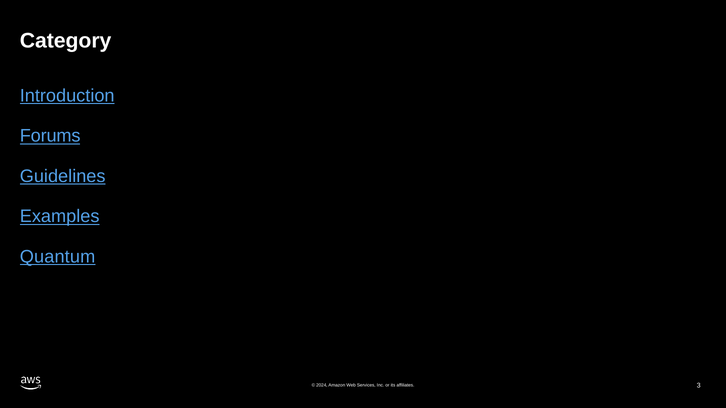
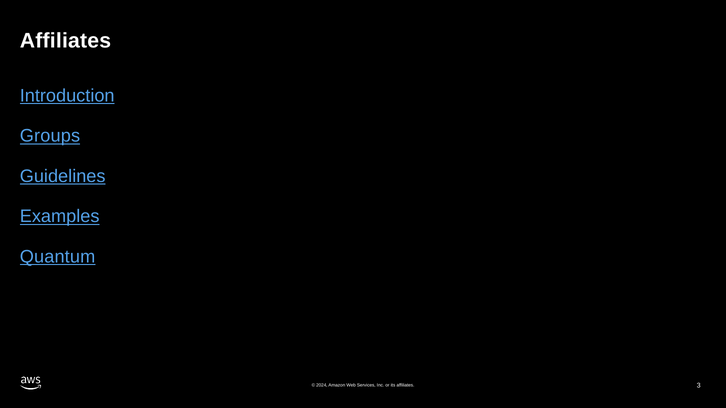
Category at (66, 41): Category -> Affiliates
Forums: Forums -> Groups
